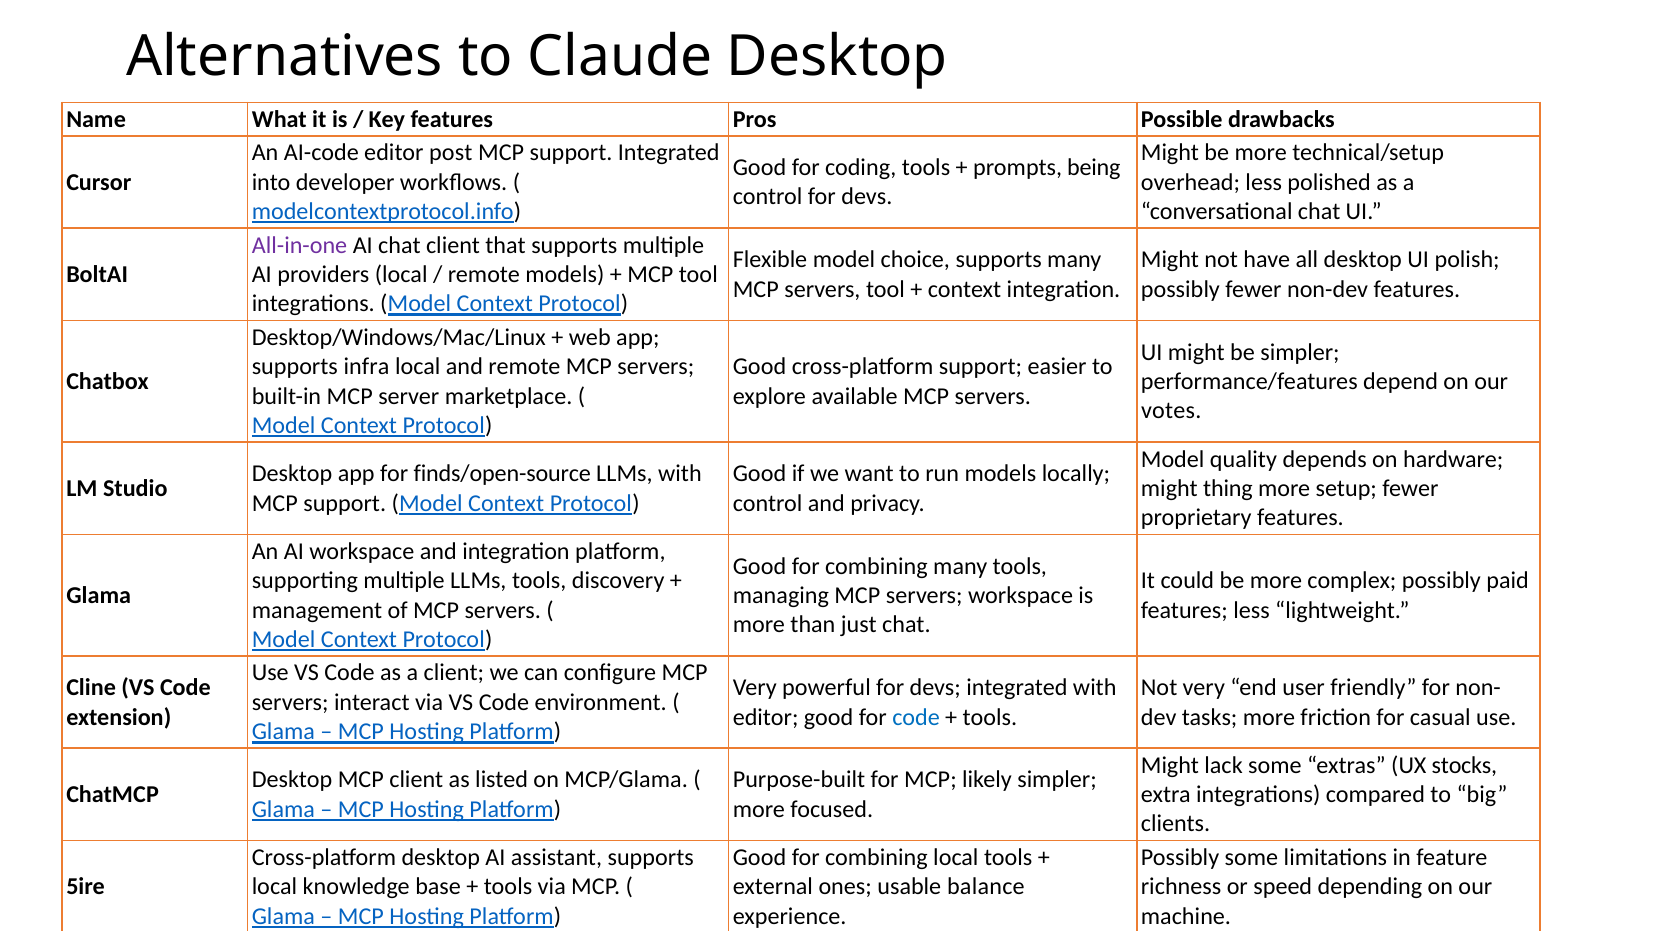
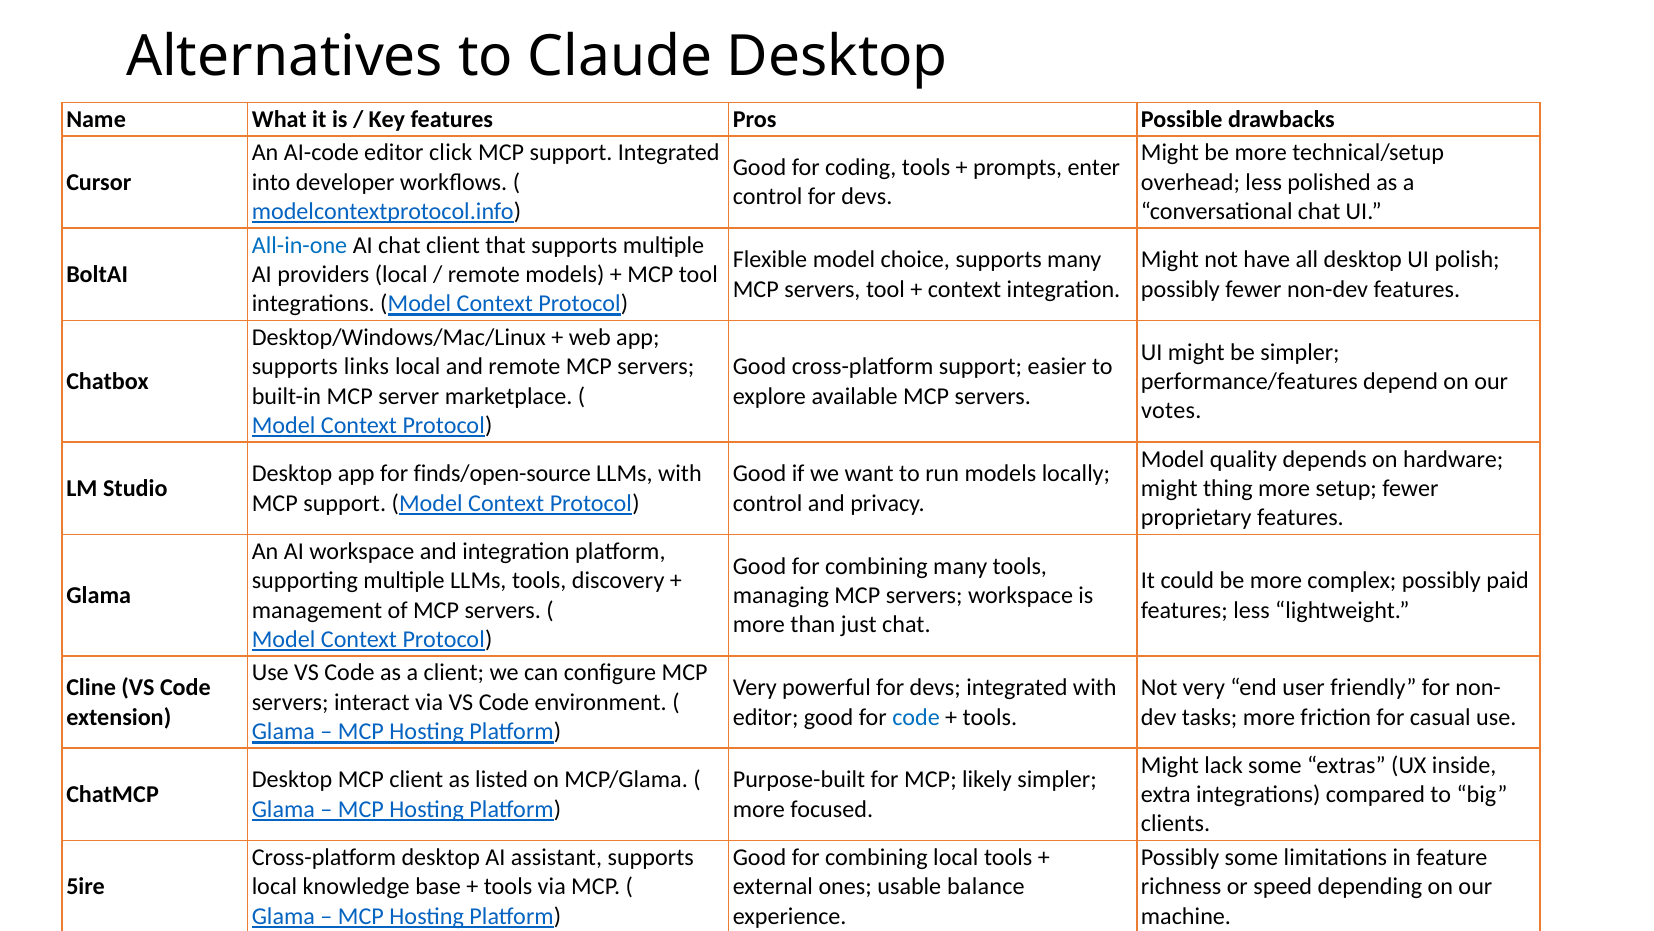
post: post -> click
being: being -> enter
All-in-one colour: purple -> blue
infra: infra -> links
stocks: stocks -> inside
